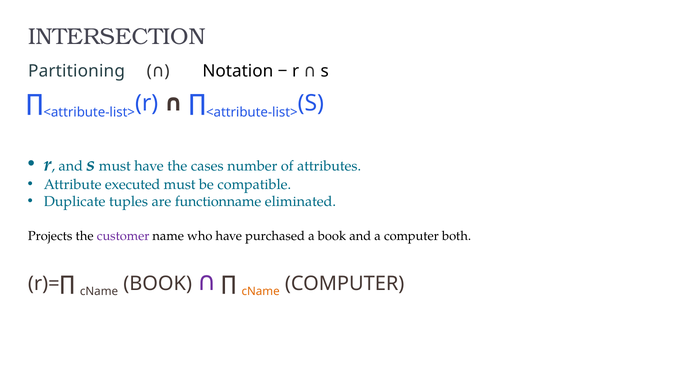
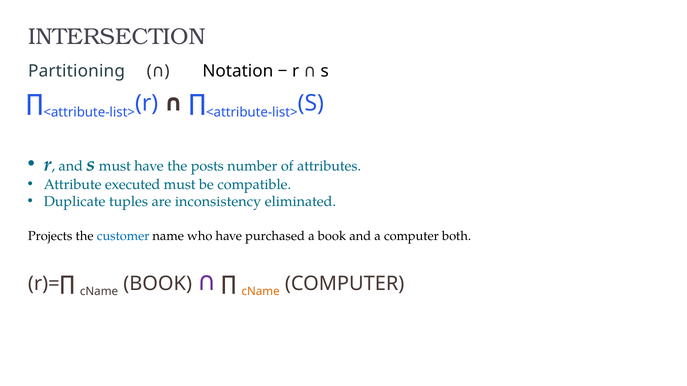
cases: cases -> posts
functionname: functionname -> inconsistency
customer colour: purple -> blue
